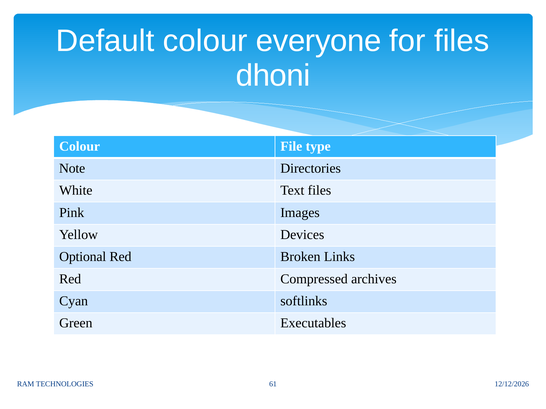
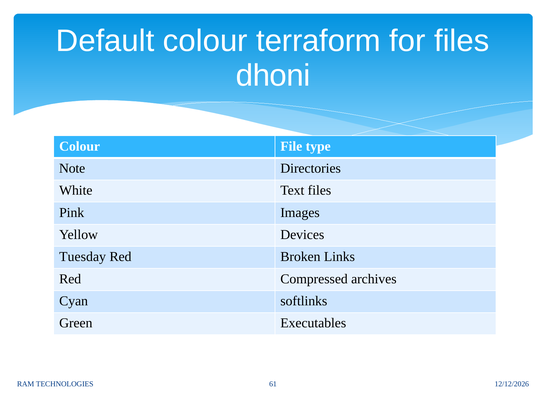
everyone: everyone -> terraform
Optional: Optional -> Tuesday
